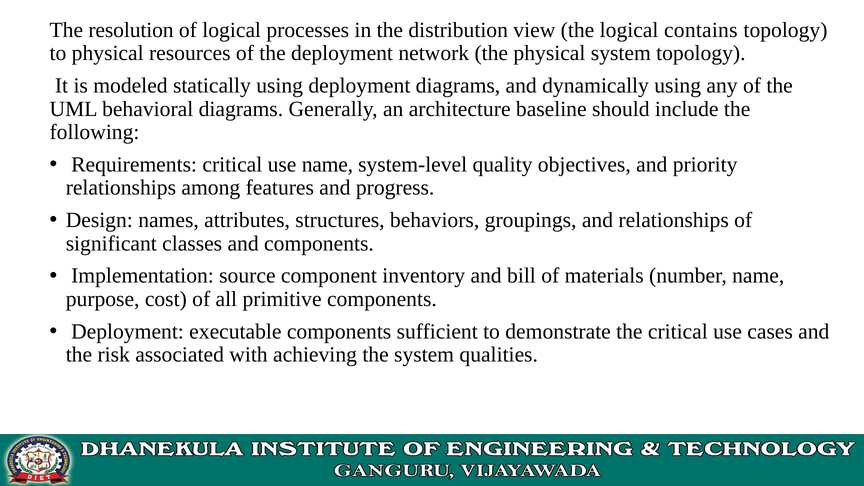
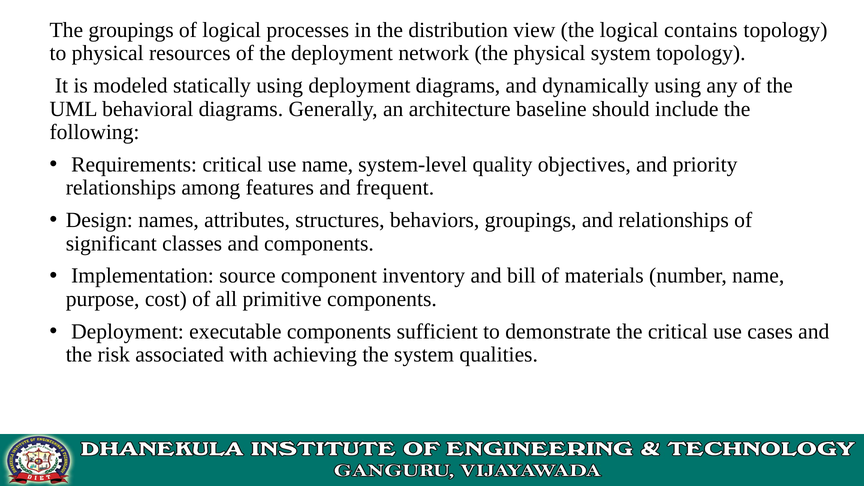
The resolution: resolution -> groupings
progress: progress -> frequent
